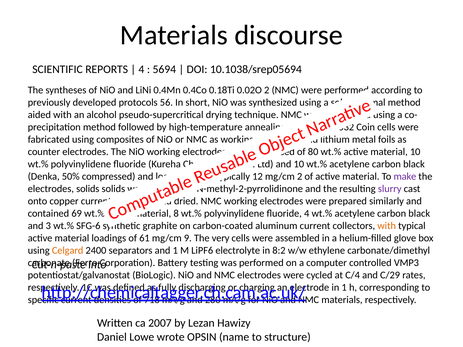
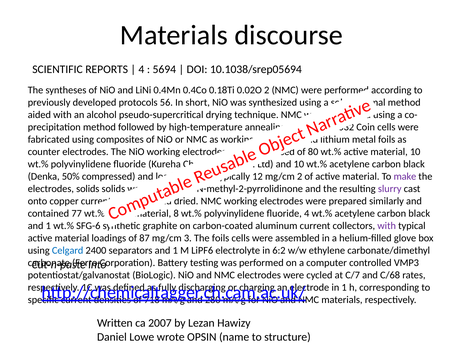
69: 69 -> 77
3 at (48, 226): 3 -> 1
with at (387, 226) colour: orange -> purple
61: 61 -> 87
9: 9 -> 3
The very: very -> foils
Celgard colour: orange -> blue
8:2: 8:2 -> 6:2
C/4: C/4 -> C/7
C/29: C/29 -> C/68
